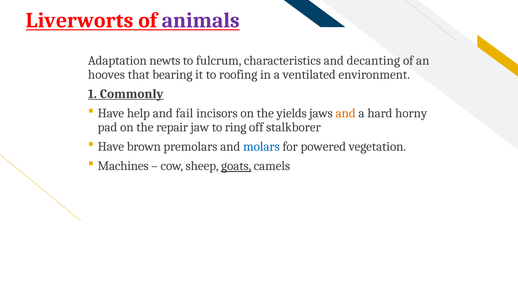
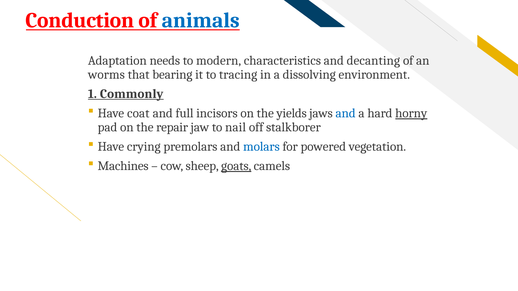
Liverworts: Liverworts -> Conduction
animals colour: purple -> blue
newts: newts -> needs
fulcrum: fulcrum -> modern
hooves: hooves -> worms
roofing: roofing -> tracing
ventilated: ventilated -> dissolving
help: help -> coat
fail: fail -> full
and at (346, 113) colour: orange -> blue
horny underline: none -> present
ring: ring -> nail
brown: brown -> crying
